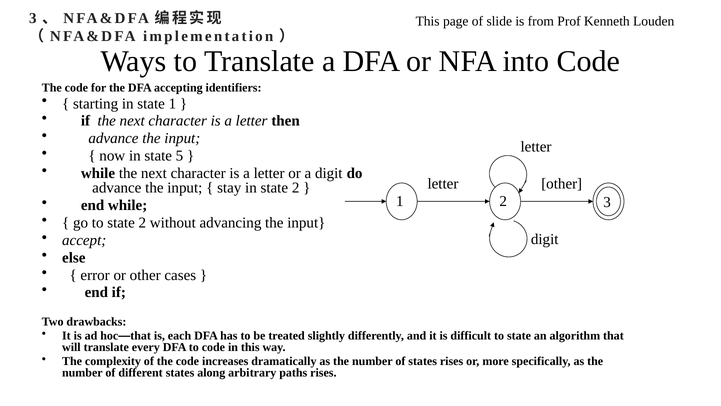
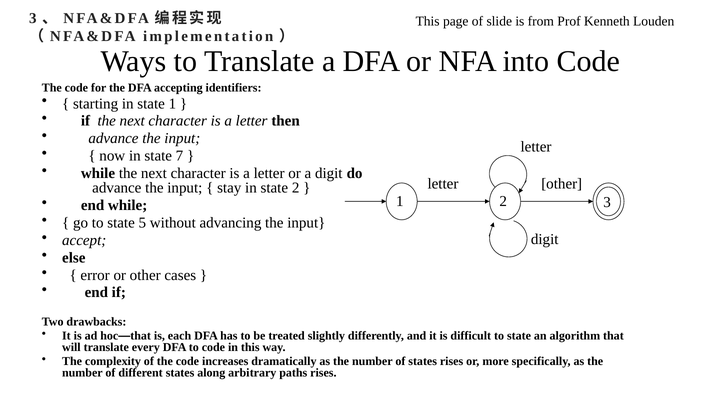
5: 5 -> 7
to state 2: 2 -> 5
